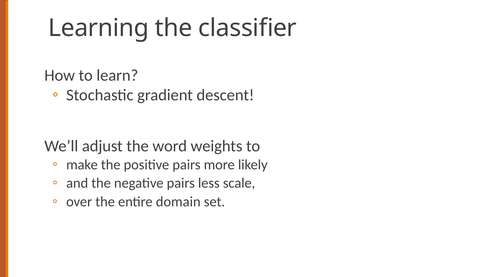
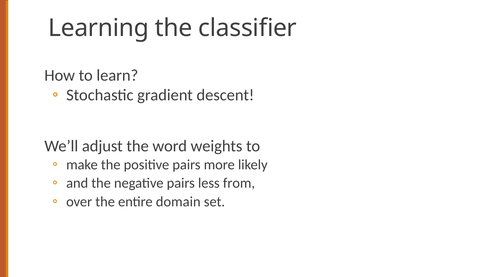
scale: scale -> from
